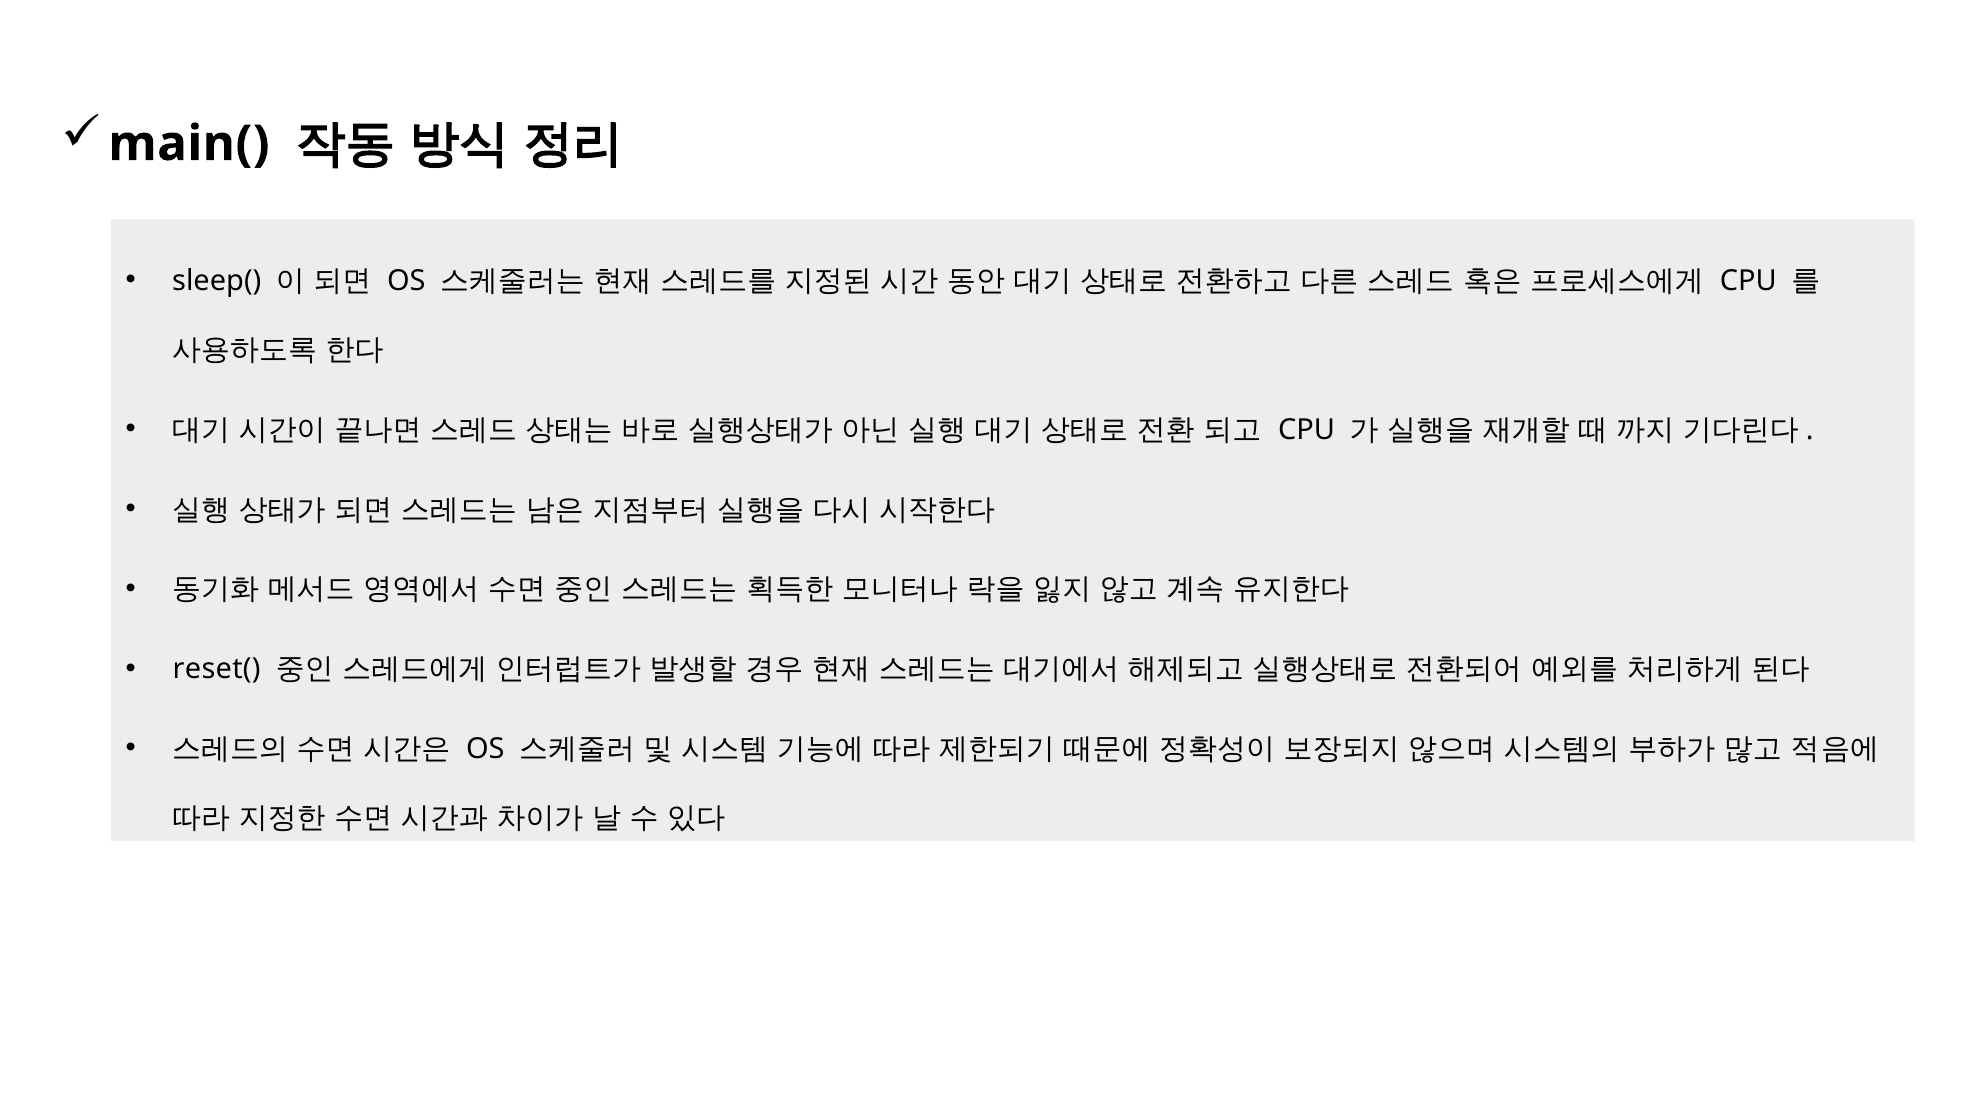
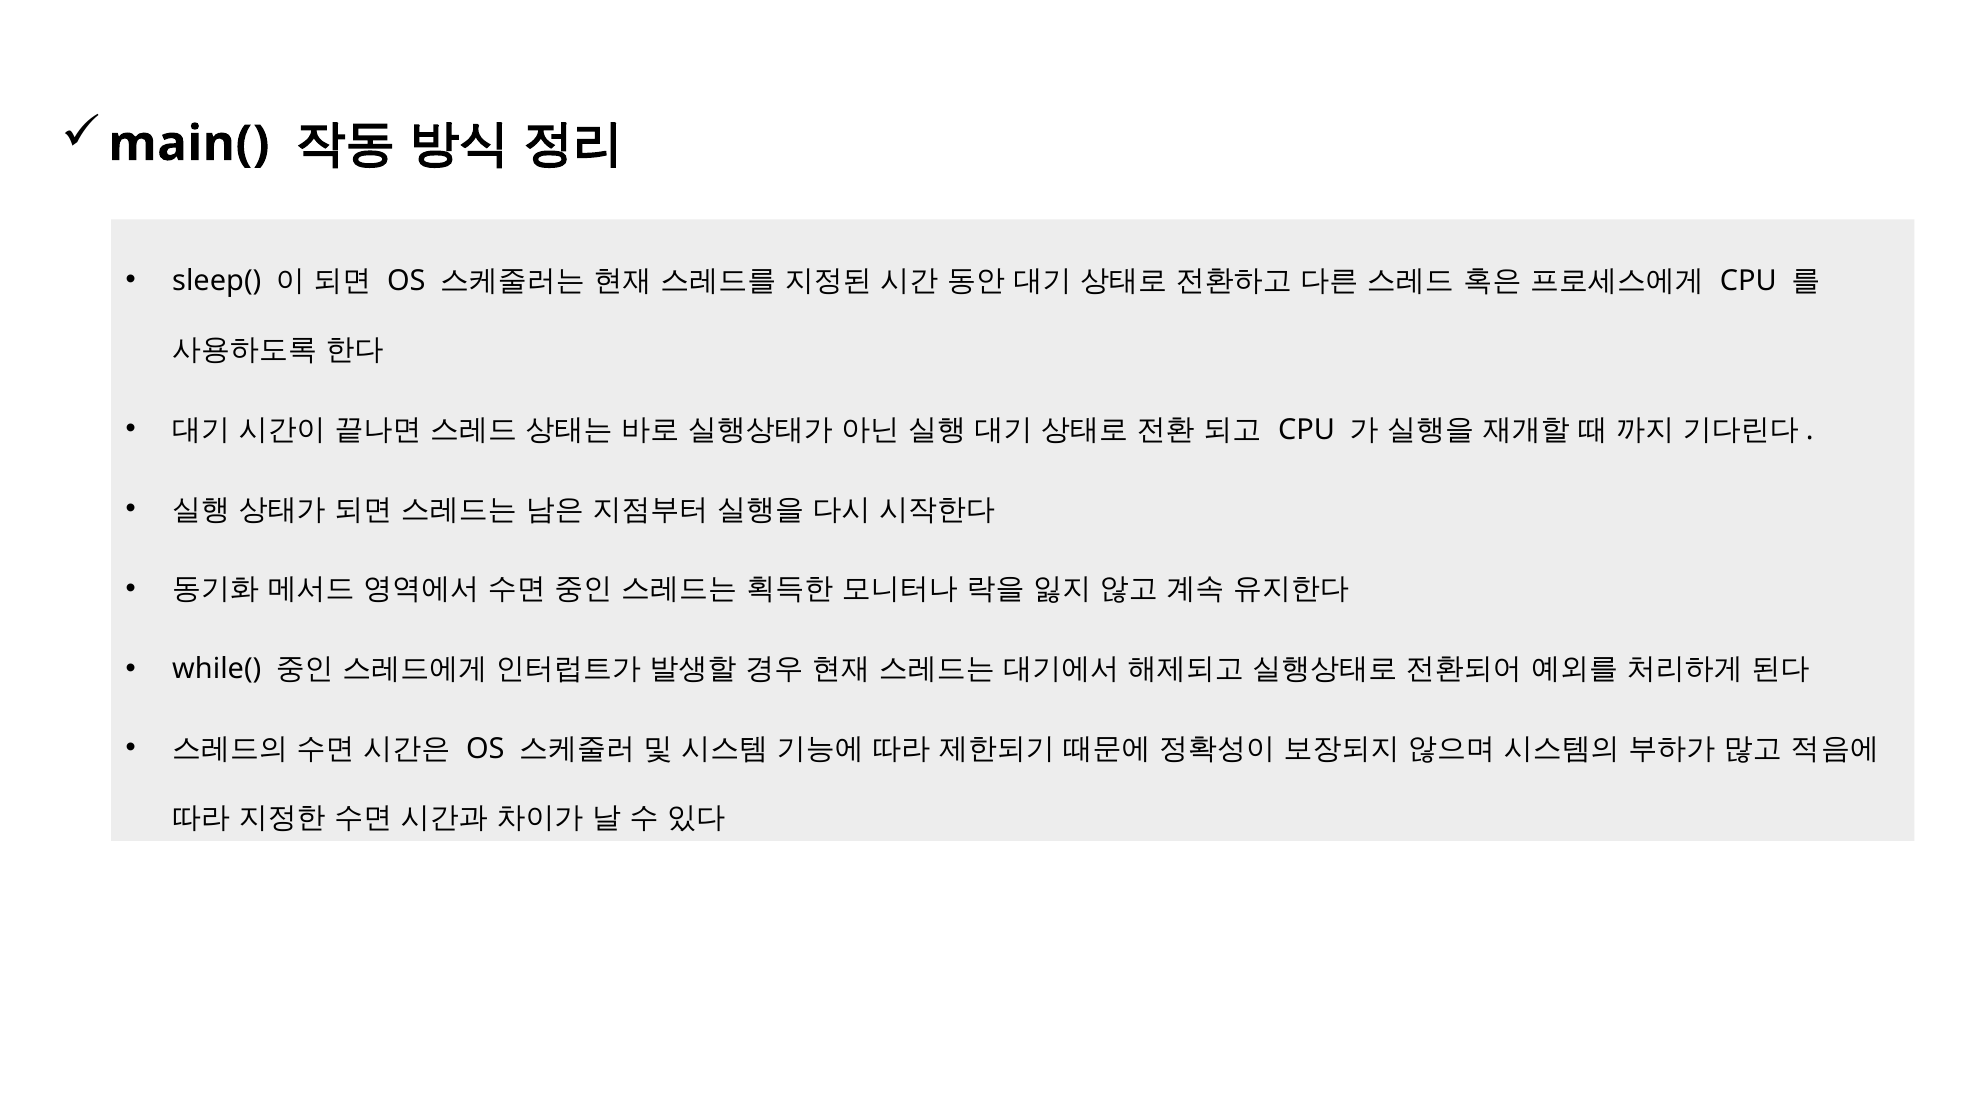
reset(: reset( -> while(
